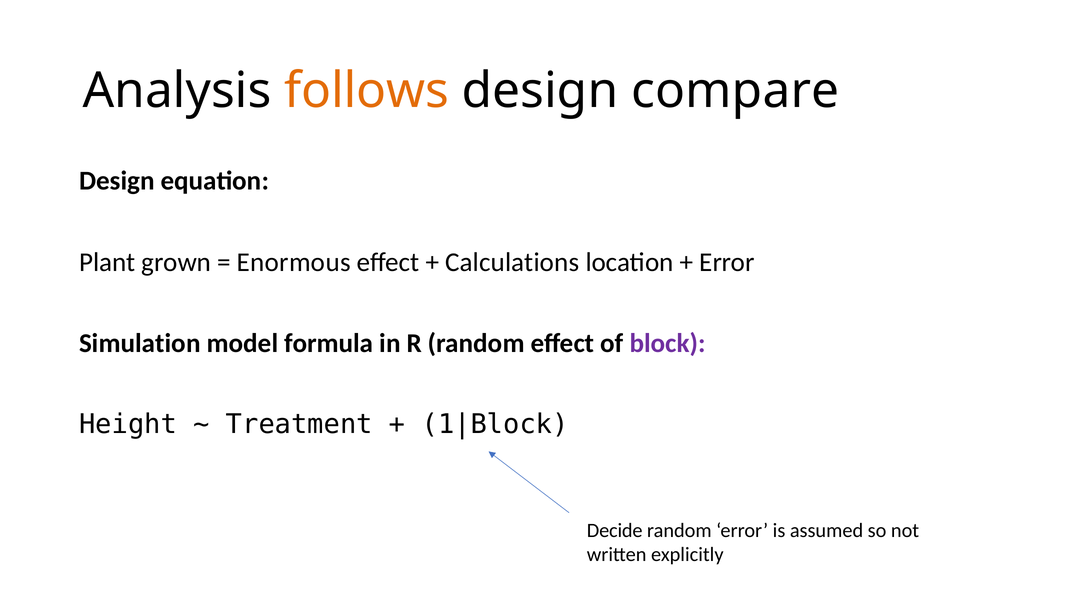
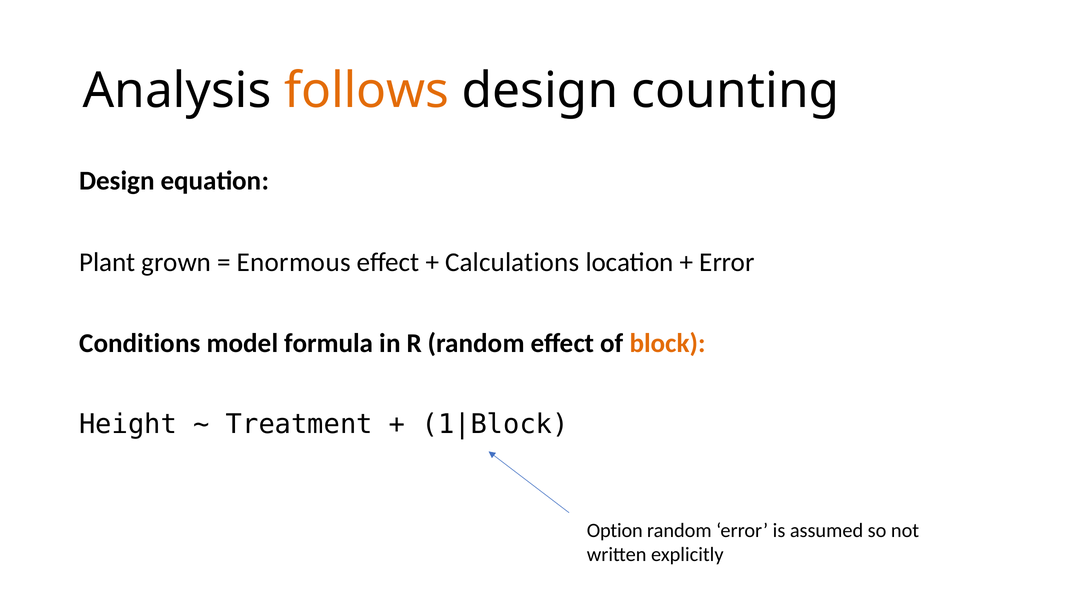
compare: compare -> counting
Simulation: Simulation -> Conditions
block colour: purple -> orange
Decide: Decide -> Option
